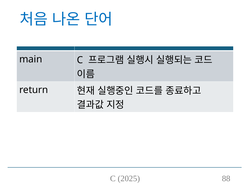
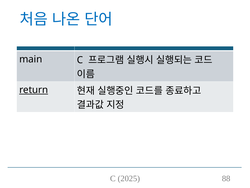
return underline: none -> present
